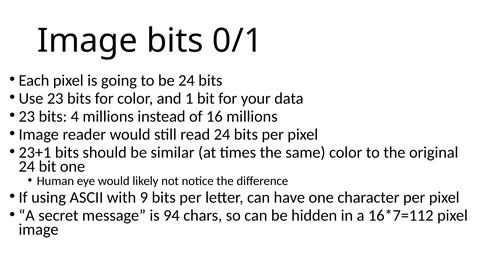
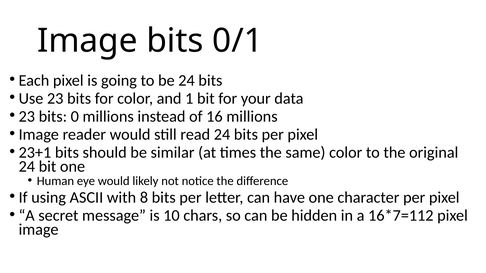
4: 4 -> 0
9: 9 -> 8
94: 94 -> 10
